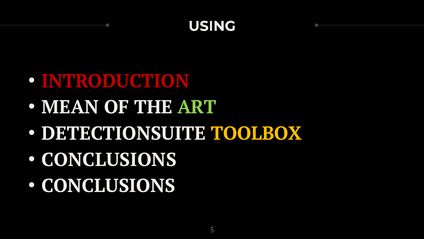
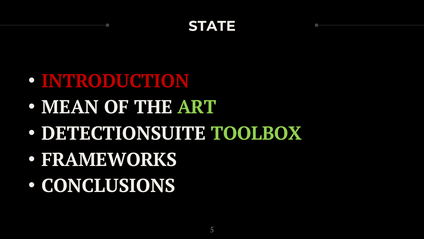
USING: USING -> STATE
TOOLBOX colour: yellow -> light green
CONCLUSIONS at (109, 159): CONCLUSIONS -> FRAMEWORKS
